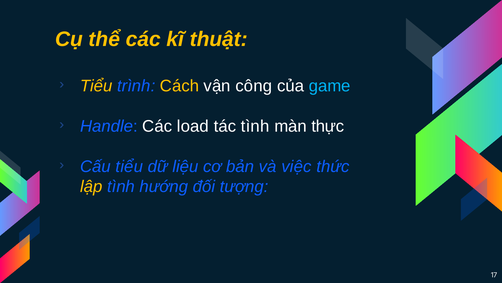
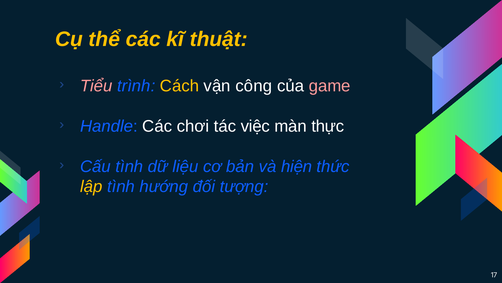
Tiểu at (96, 86) colour: yellow -> pink
game colour: light blue -> pink
load: load -> chơi
tác tình: tình -> việc
Cấu tiểu: tiểu -> tình
việc: việc -> hiện
